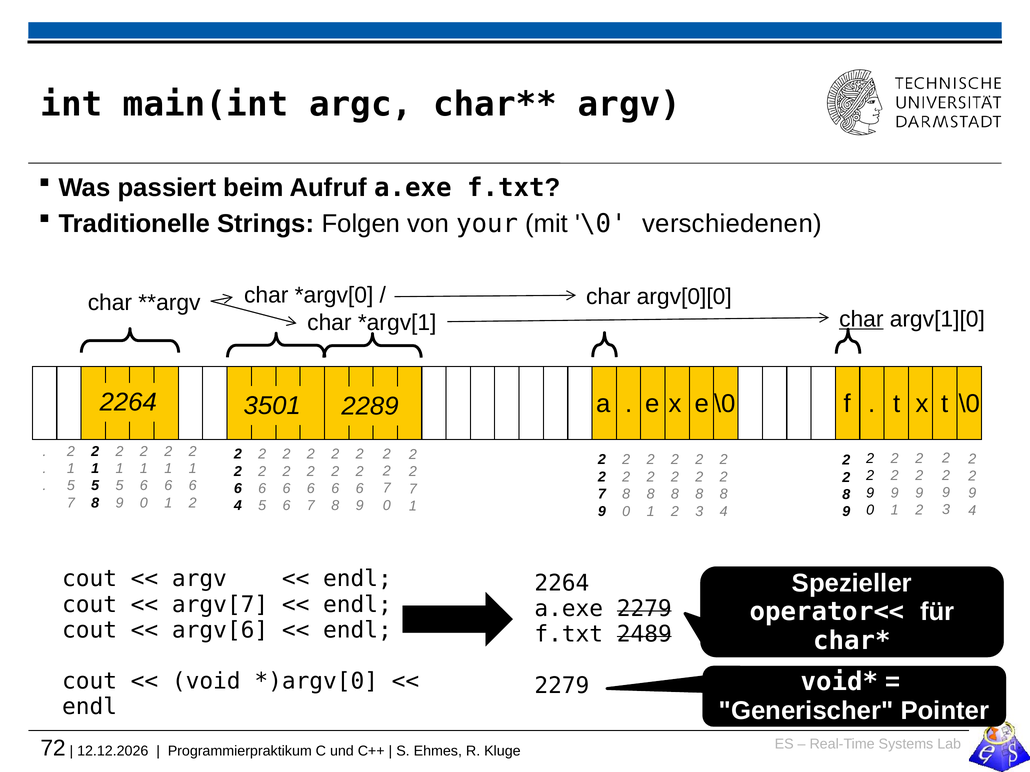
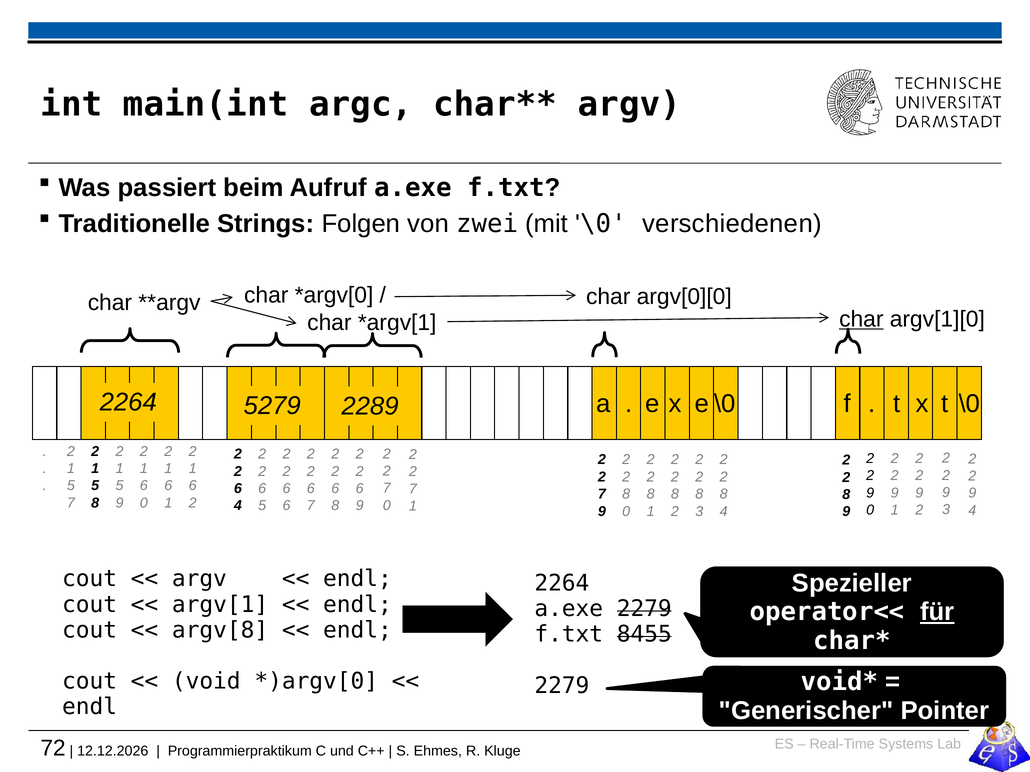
your: your -> zwei
3501: 3501 -> 5279
argv[7: argv[7 -> argv[1
für underline: none -> present
argv[6: argv[6 -> argv[8
2489: 2489 -> 8455
